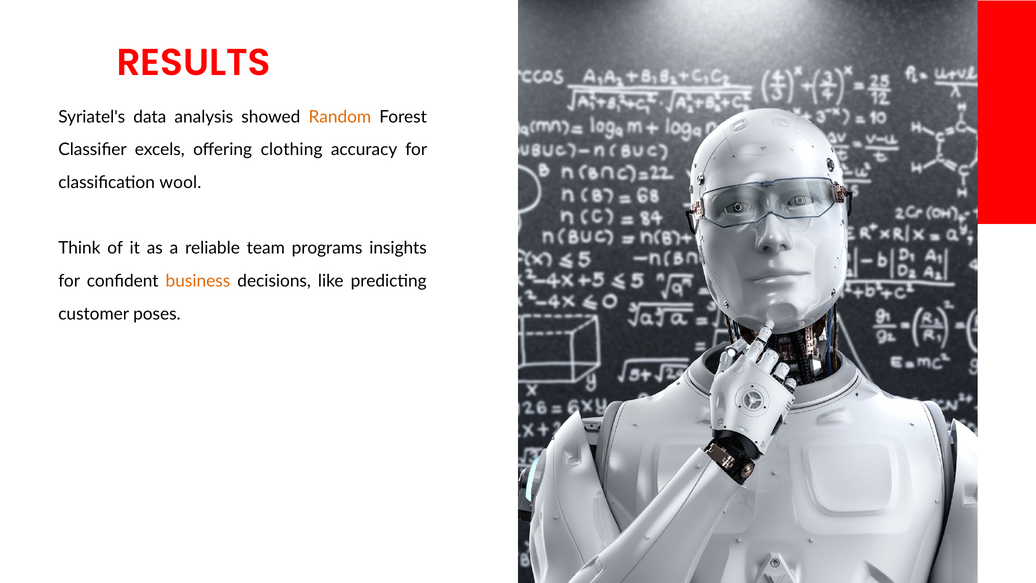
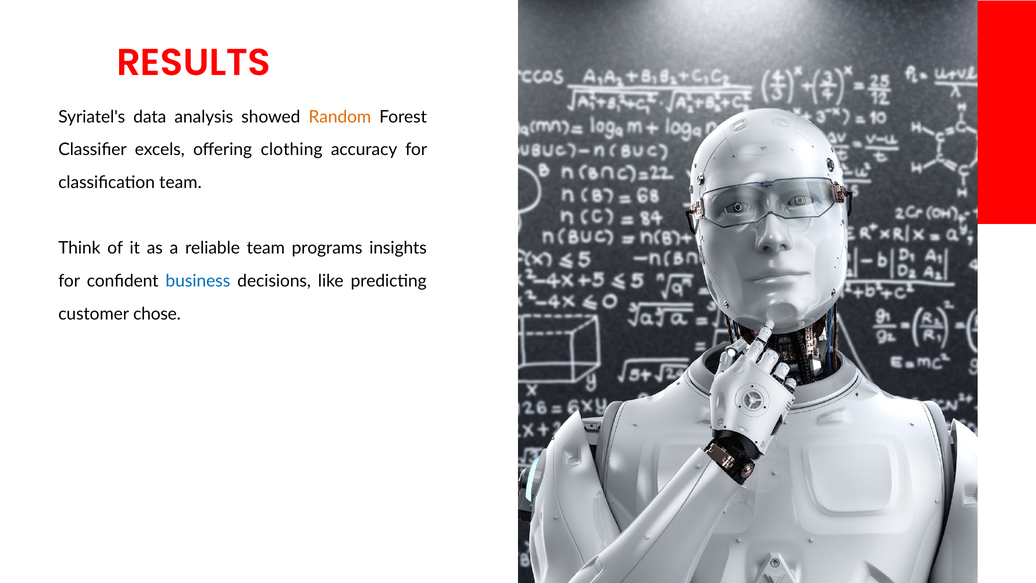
classification wool: wool -> team
business colour: orange -> blue
poses: poses -> chose
